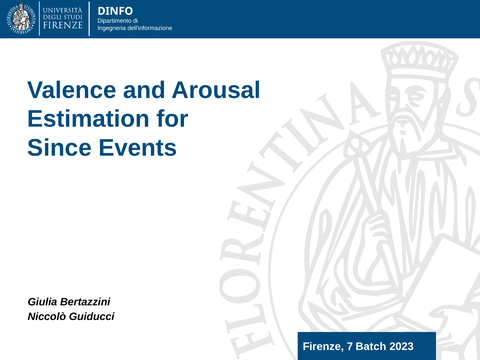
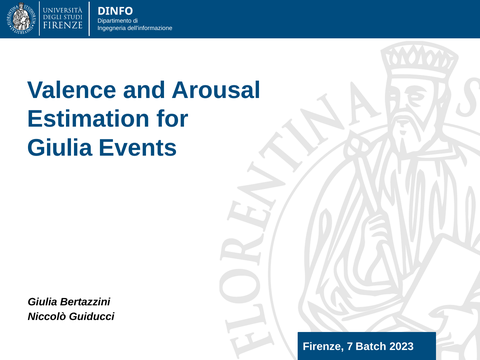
Since at (60, 148): Since -> Giulia
